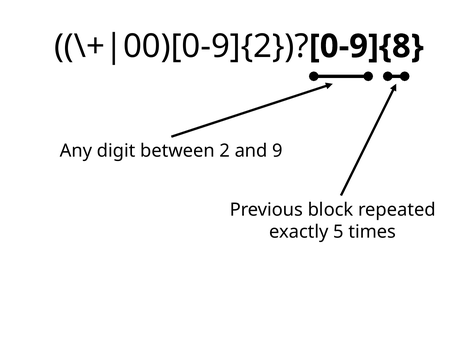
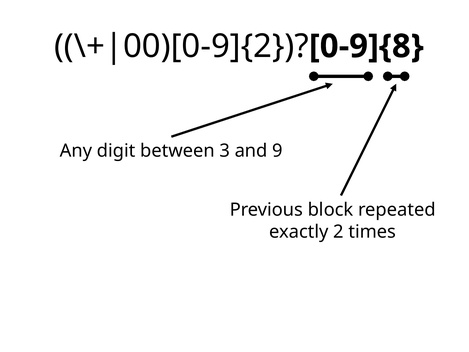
2: 2 -> 3
5: 5 -> 2
